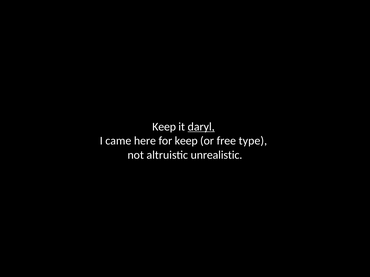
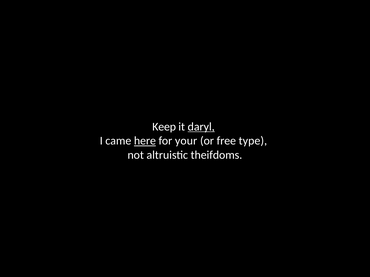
here underline: none -> present
for keep: keep -> your
unrealistic: unrealistic -> theifdoms
